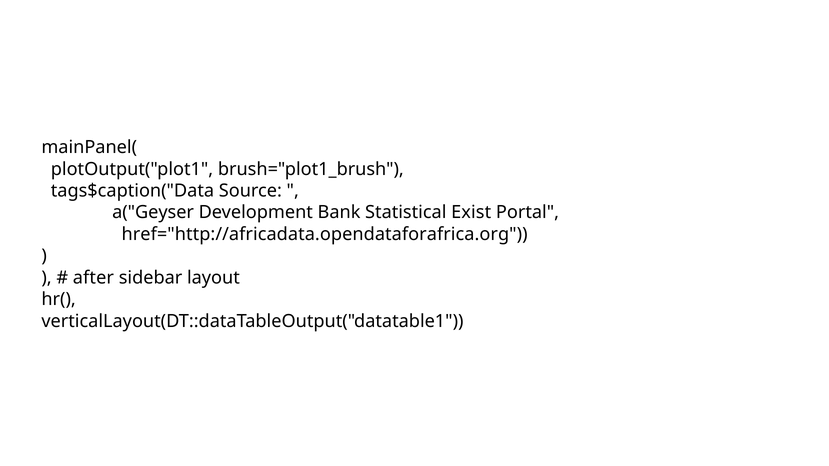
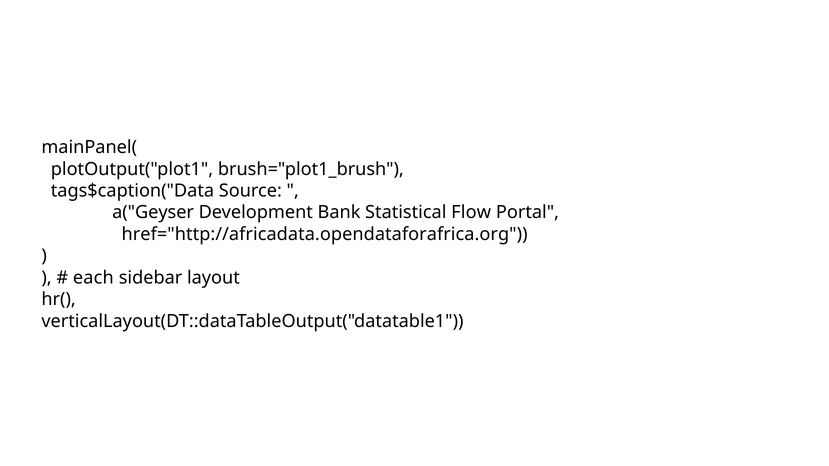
Exist: Exist -> Flow
after: after -> each
